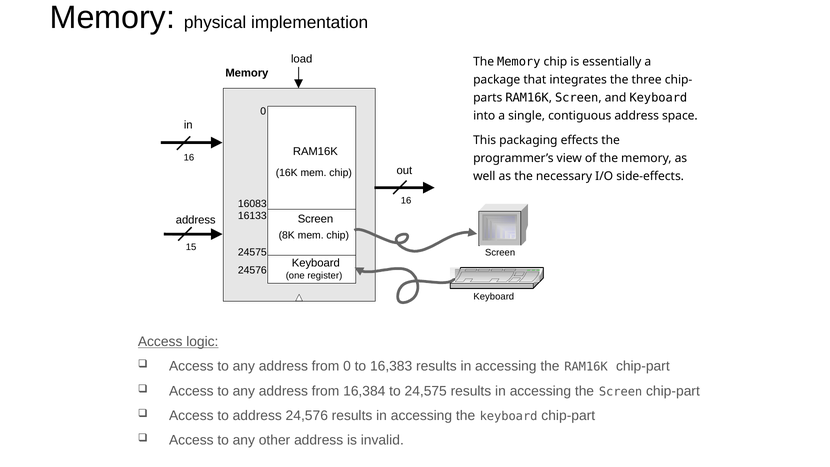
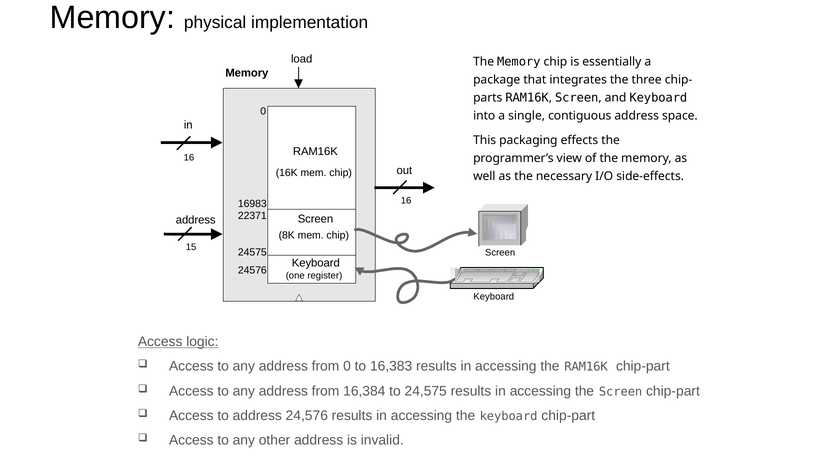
16083: 16083 -> 16983
16133: 16133 -> 22371
